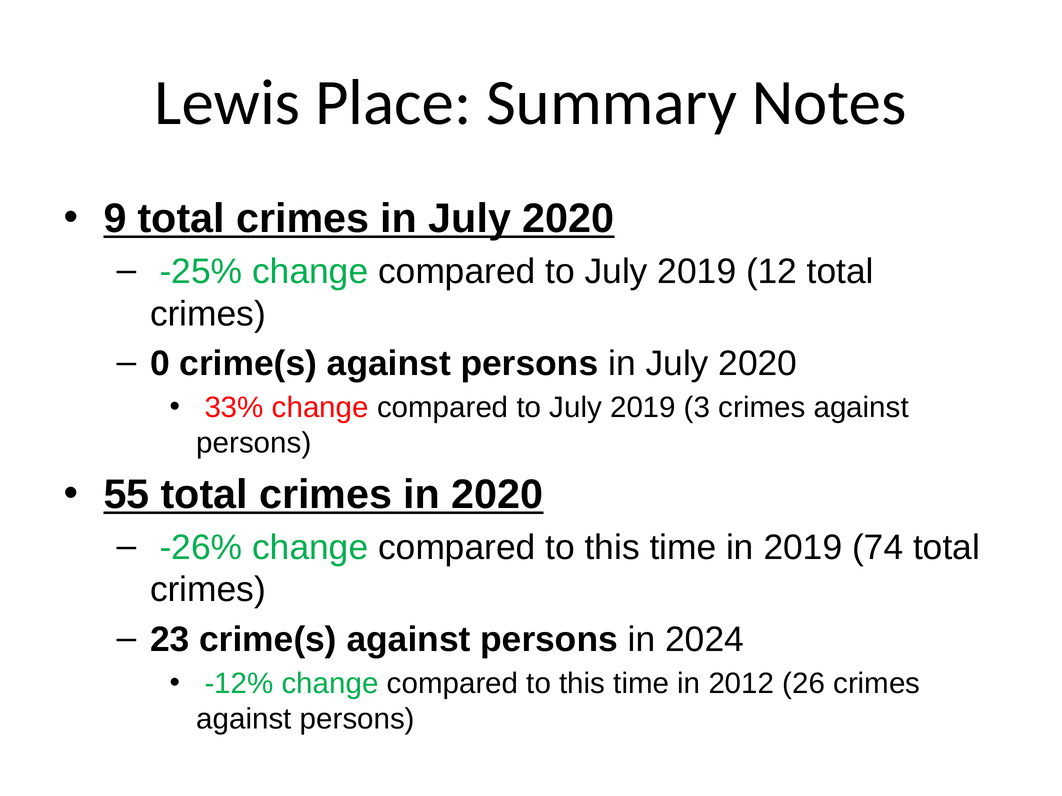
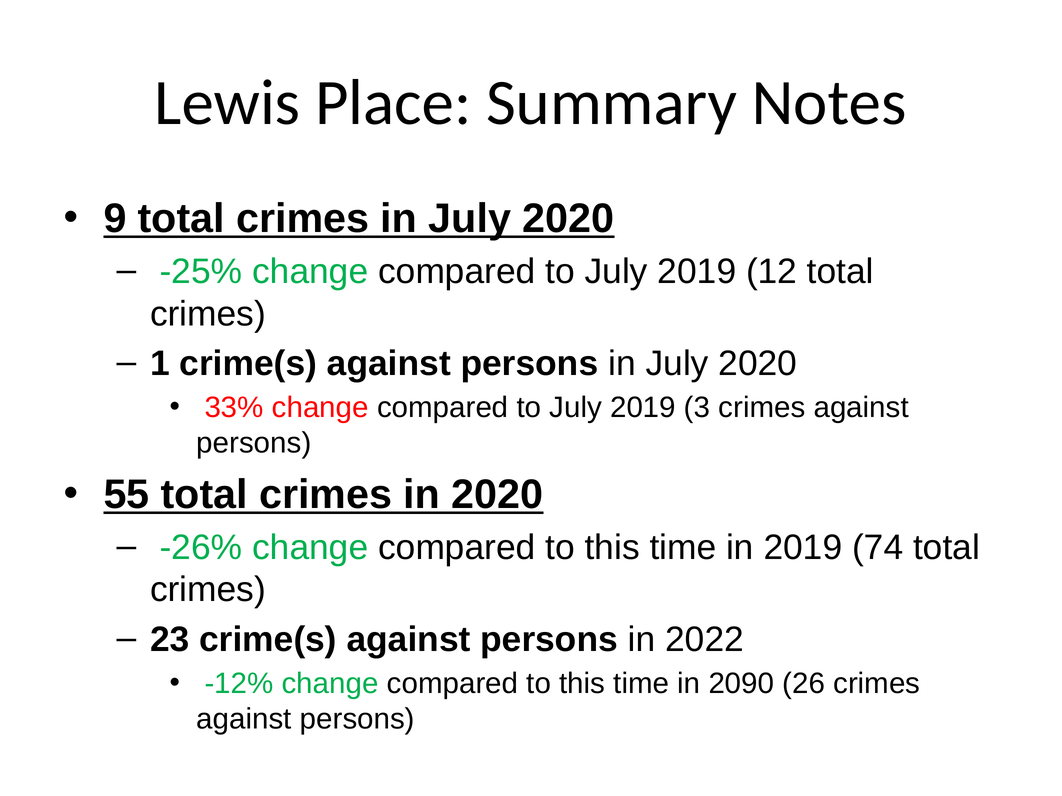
0: 0 -> 1
2024: 2024 -> 2022
2012: 2012 -> 2090
